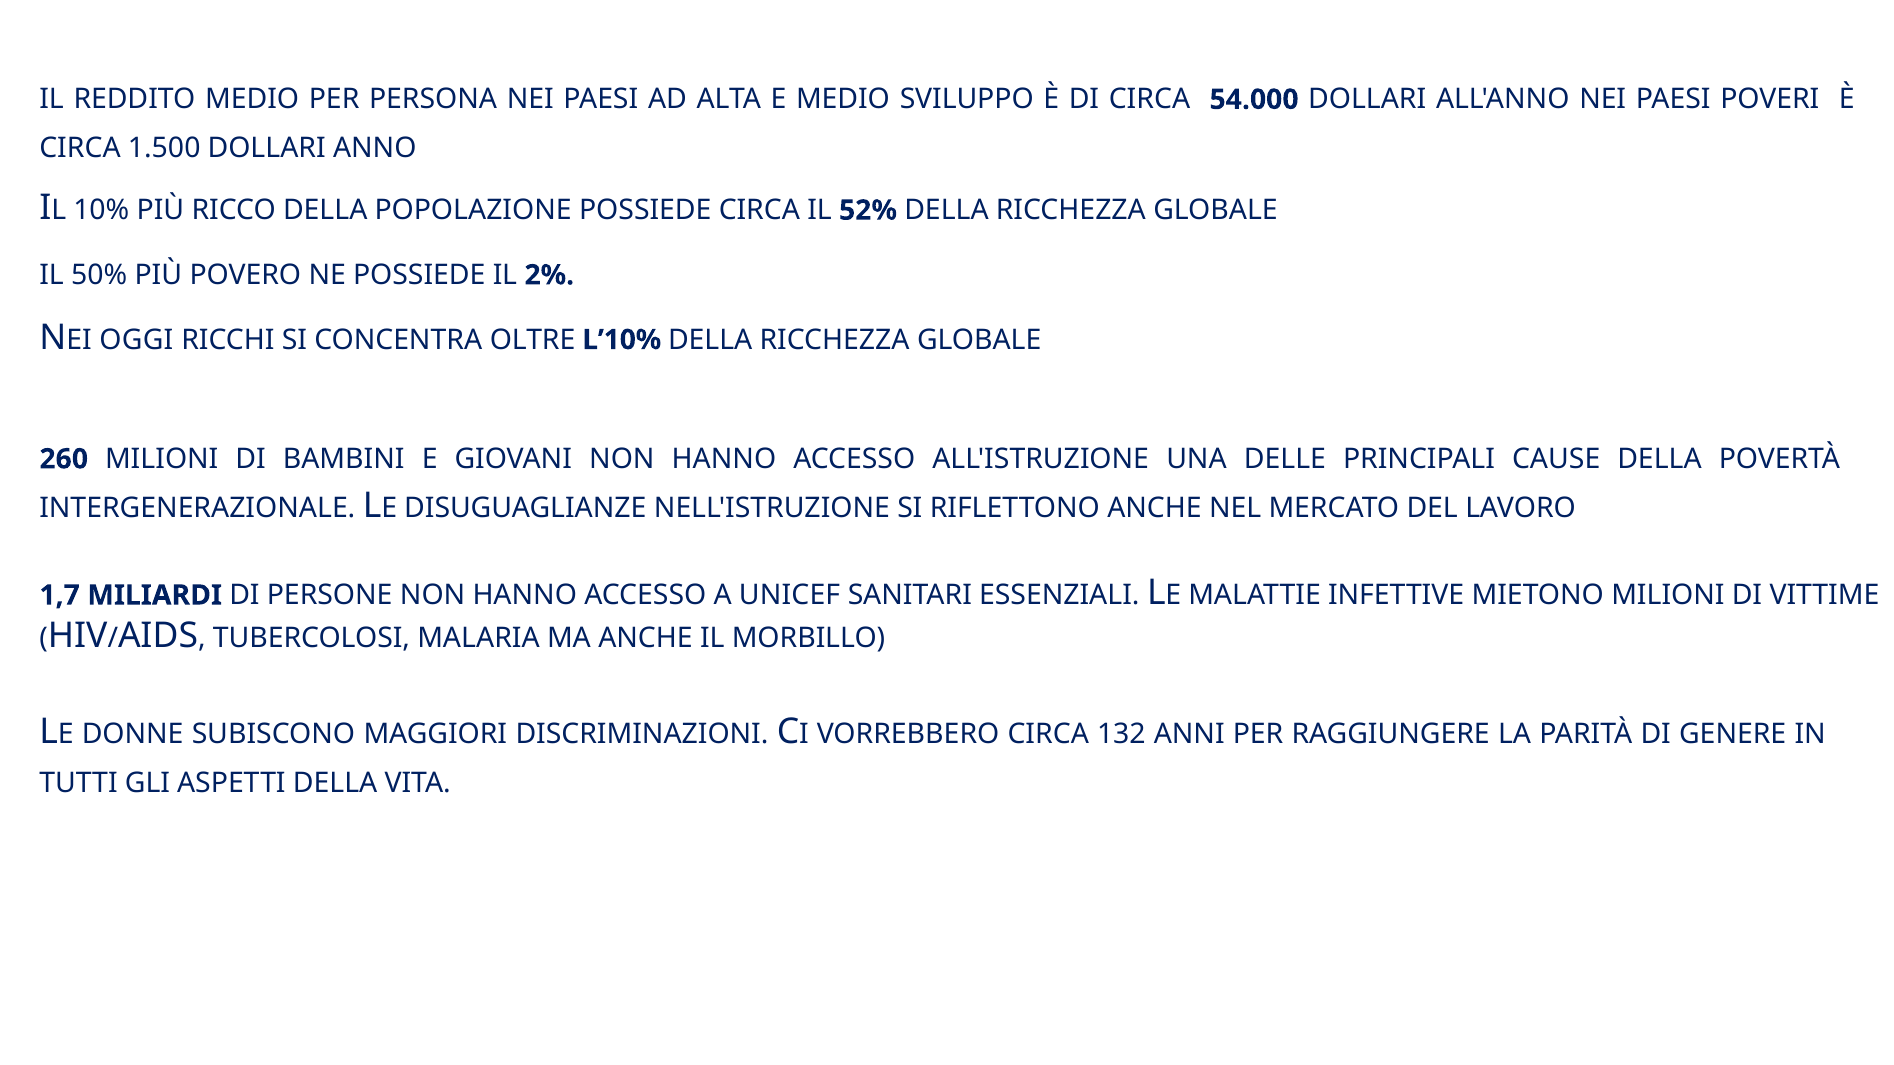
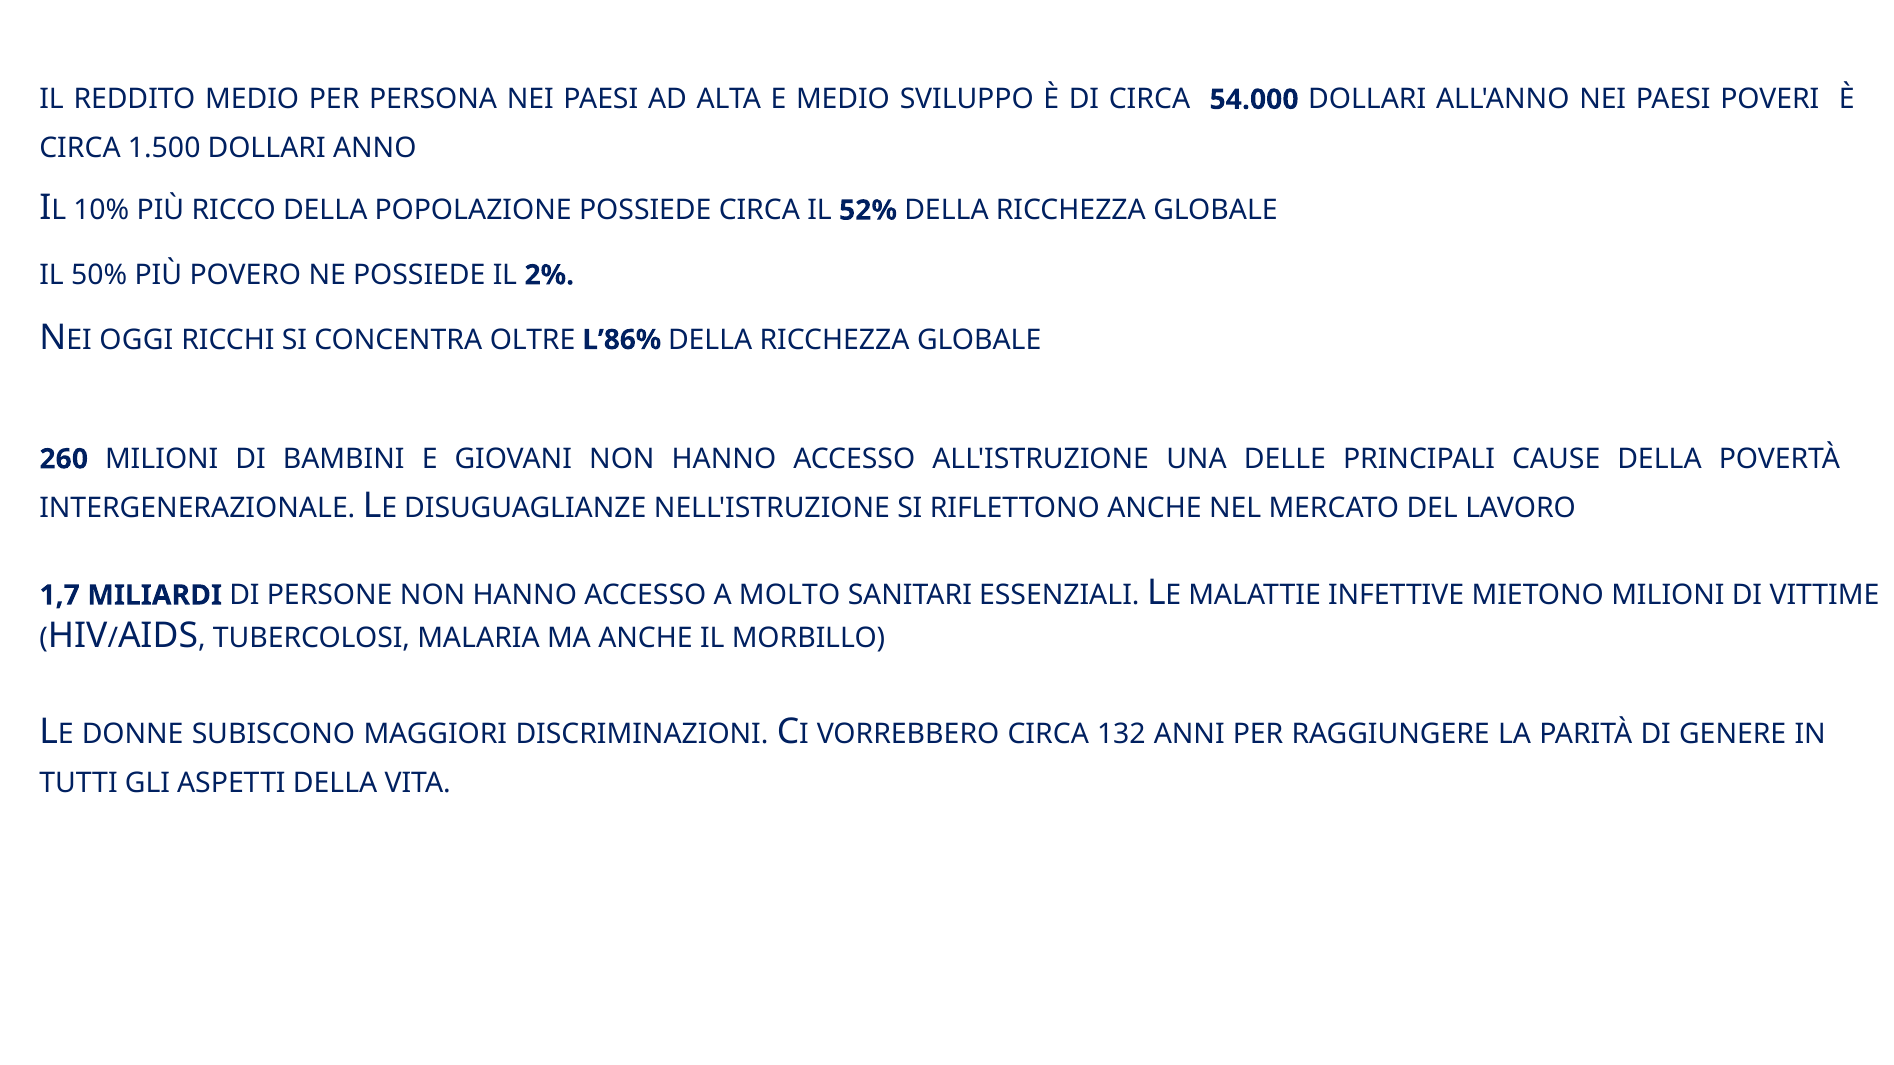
L’10%: L’10% -> L’86%
UNICEF: UNICEF -> MOLTO
